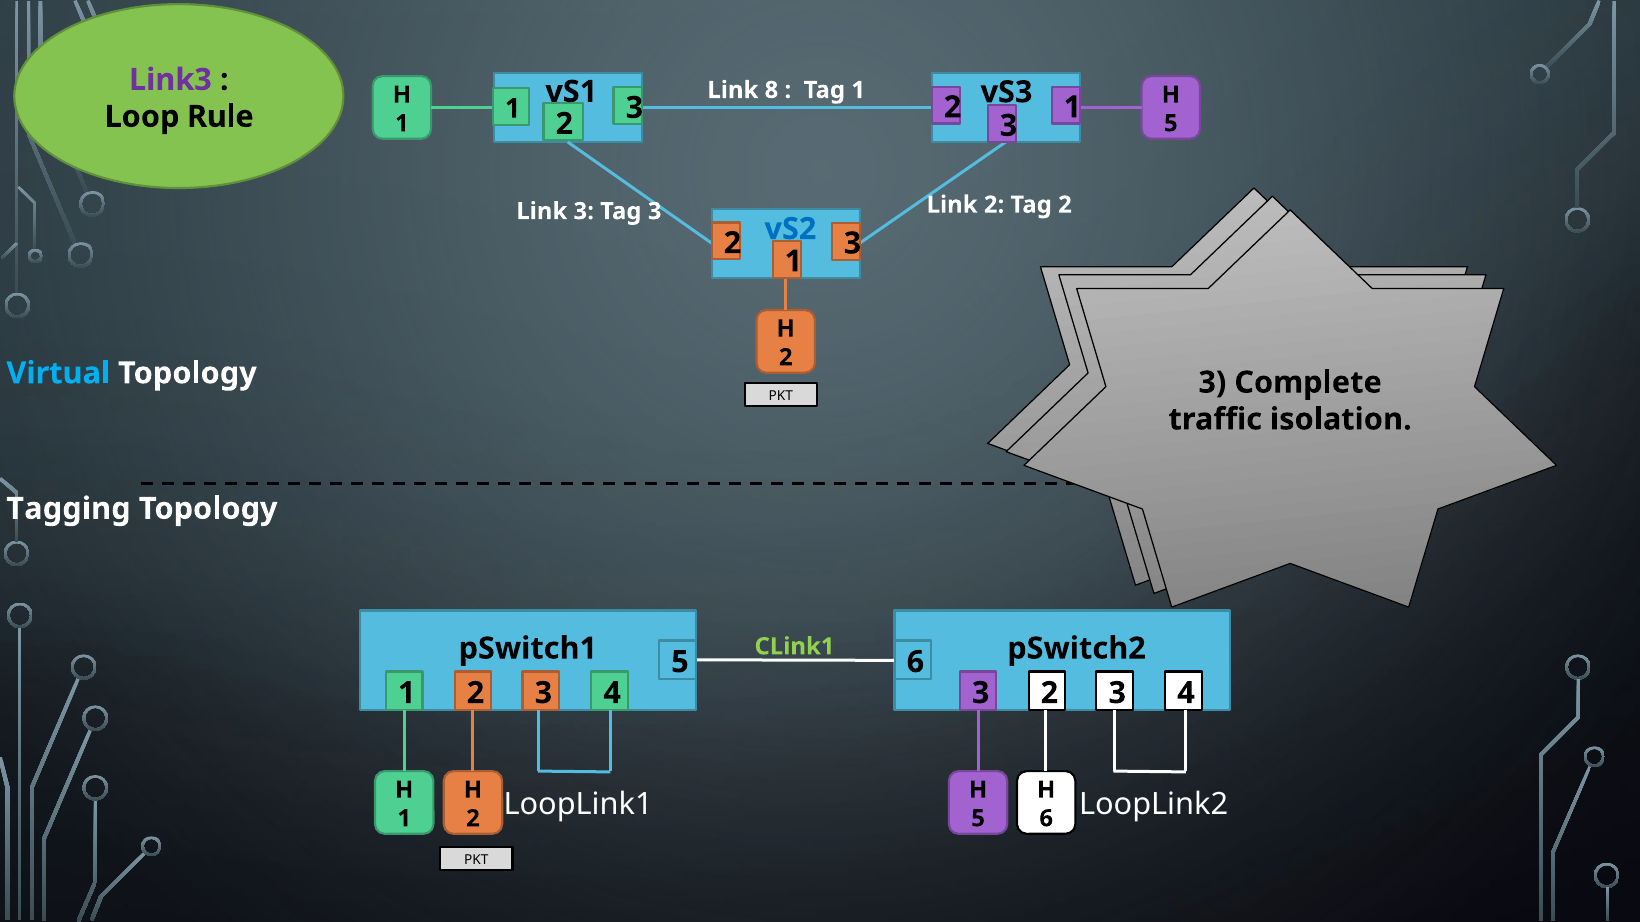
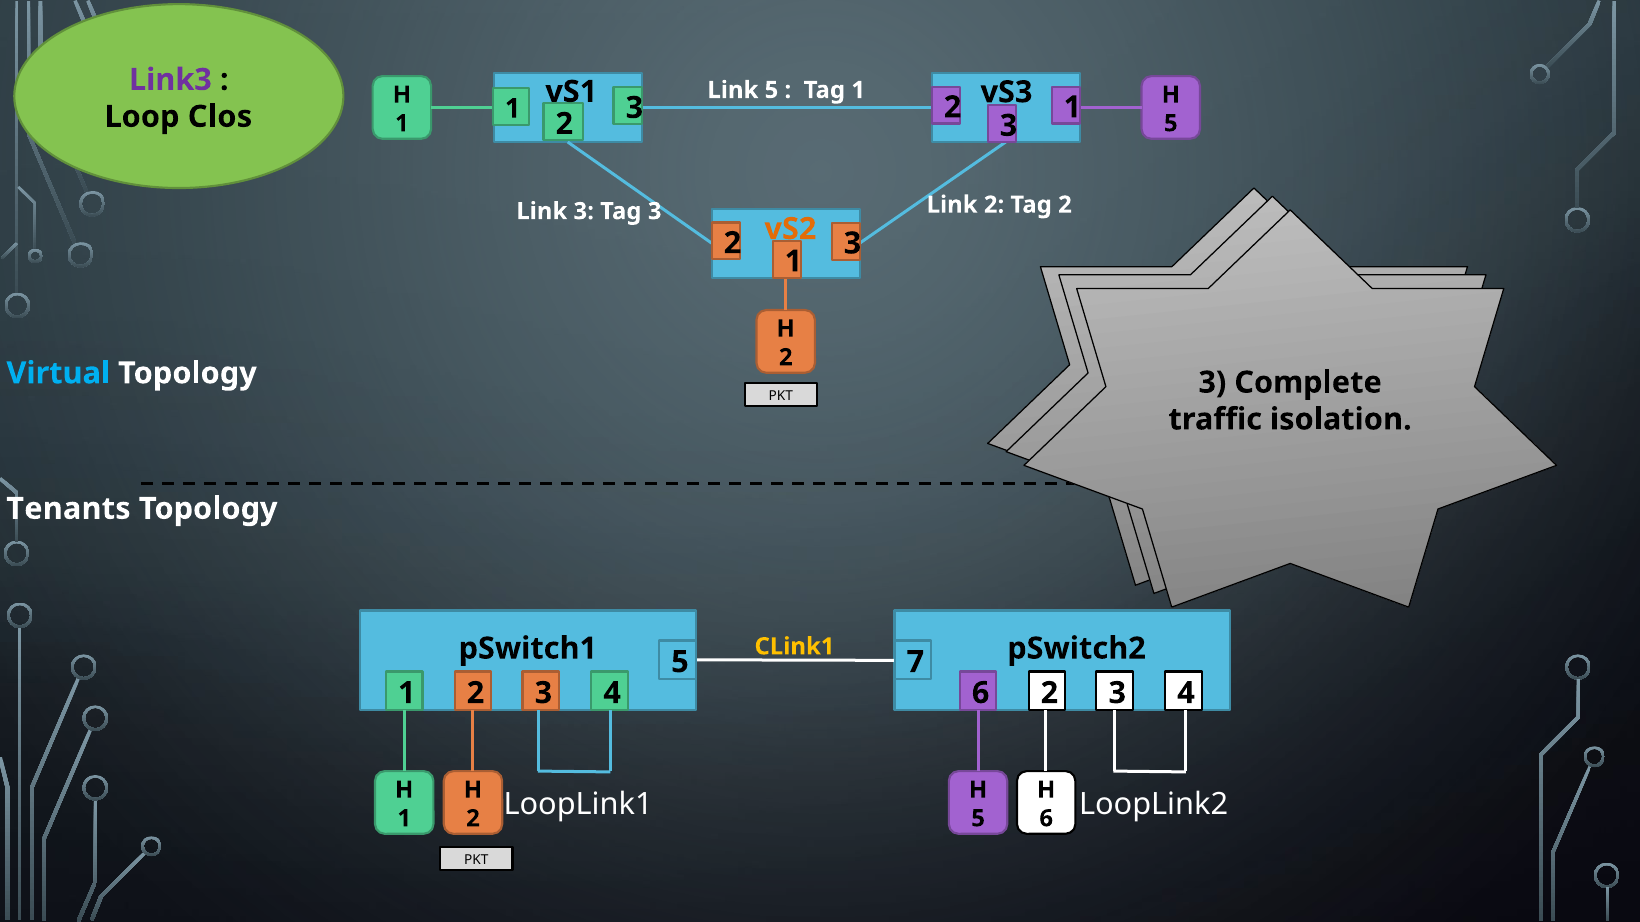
Link 8: 8 -> 5
Rule: Rule -> Clos
vS2 colour: blue -> orange
Tagging: Tagging -> Tenants
CLink1 colour: light green -> yellow
5 6: 6 -> 7
4 3: 3 -> 6
